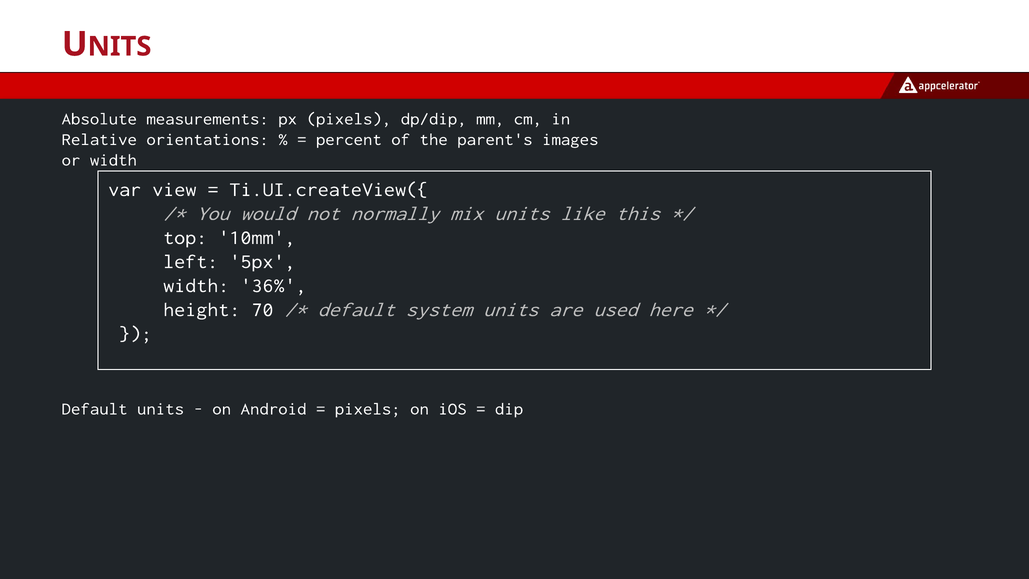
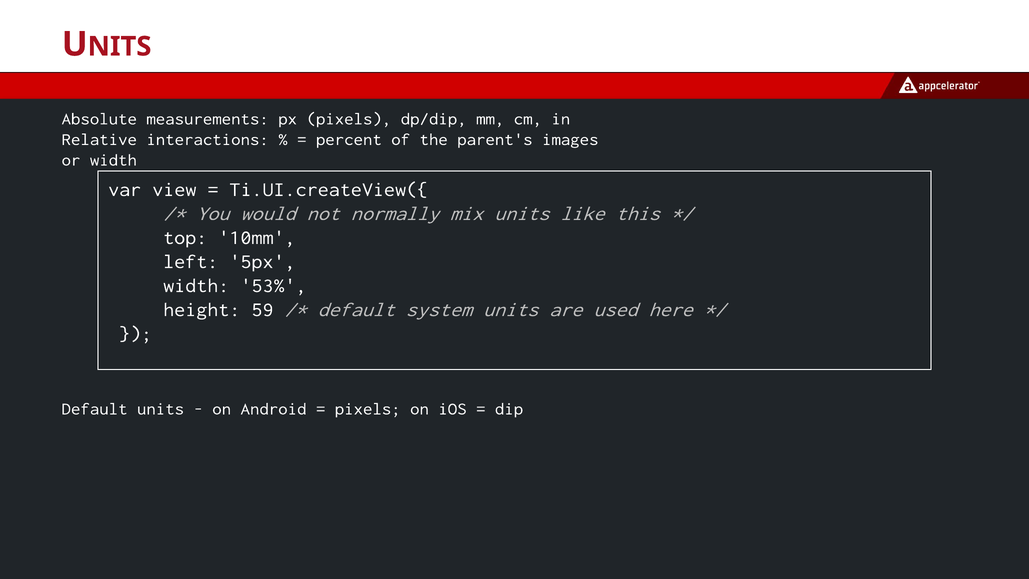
orientations: orientations -> interactions
36%: 36% -> 53%
70: 70 -> 59
